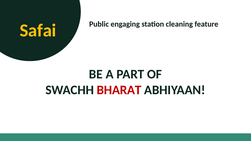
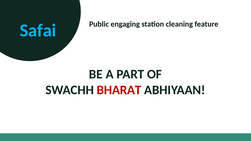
Safai colour: yellow -> light blue
